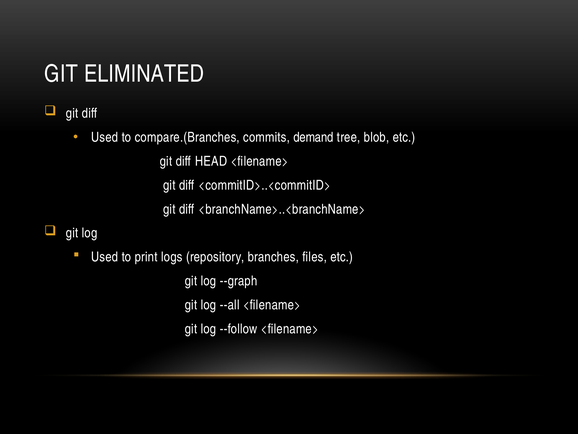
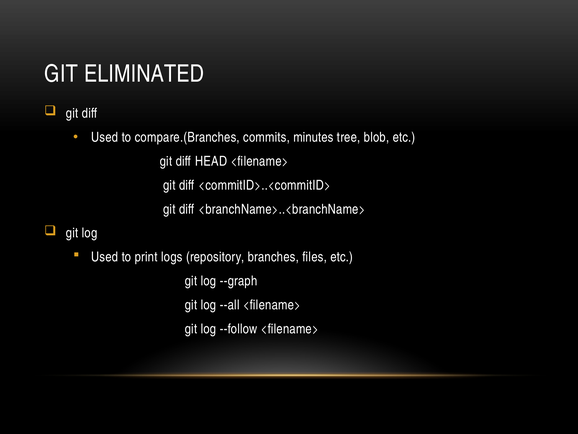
demand: demand -> minutes
